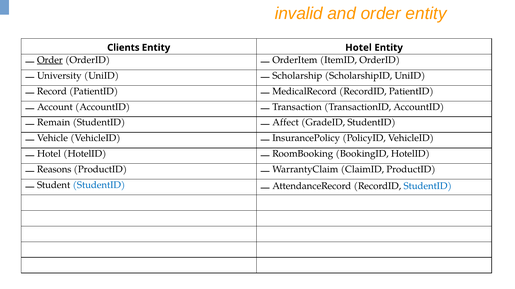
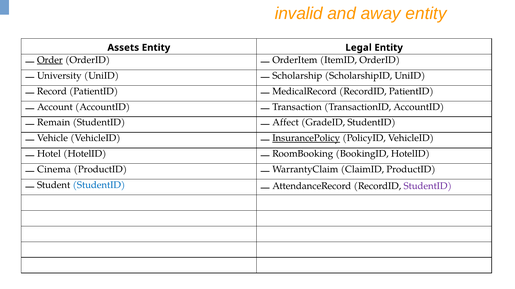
and order: order -> away
Clients: Clients -> Assets
Entity Hotel: Hotel -> Legal
InsurancePolicy underline: none -> present
Reasons: Reasons -> Cinema
StudentID at (428, 186) colour: blue -> purple
